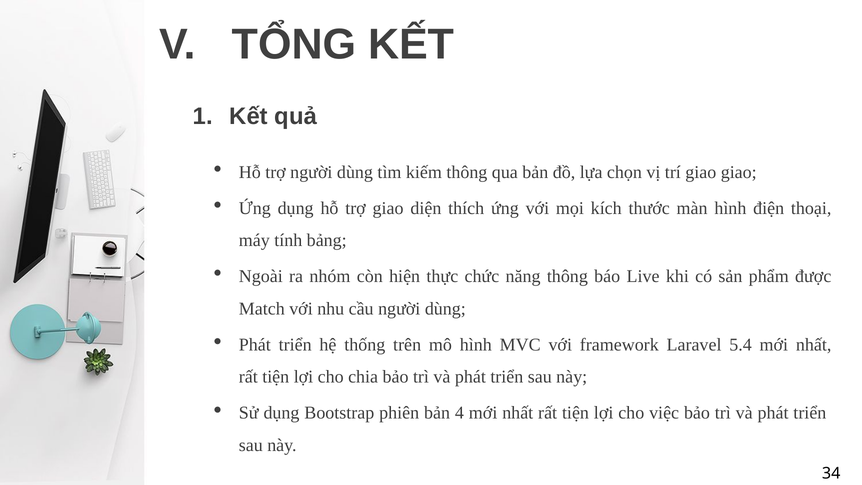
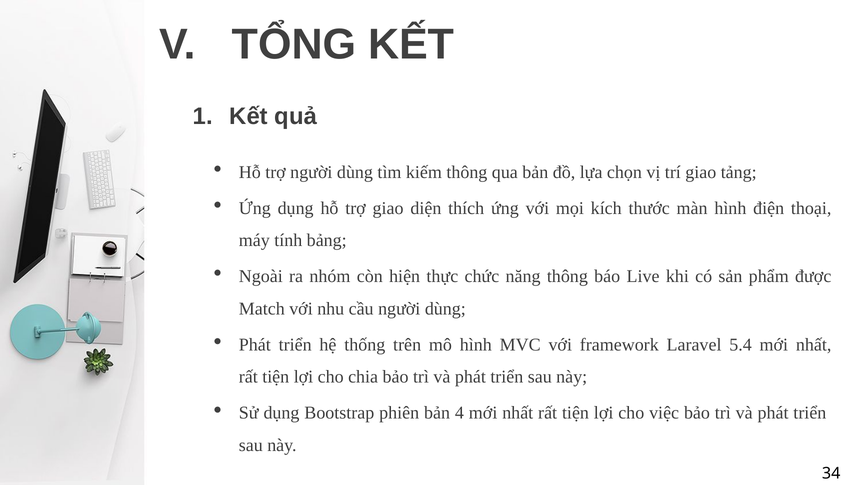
giao giao: giao -> tảng
